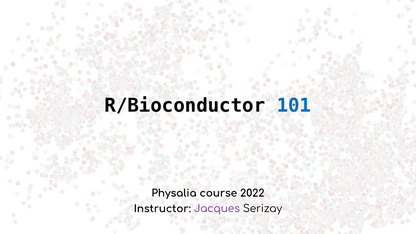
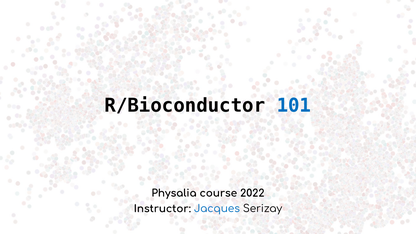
Jacques colour: purple -> blue
